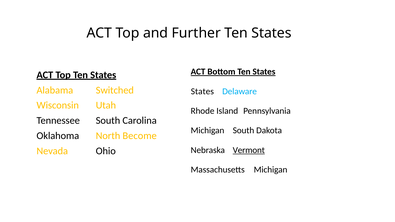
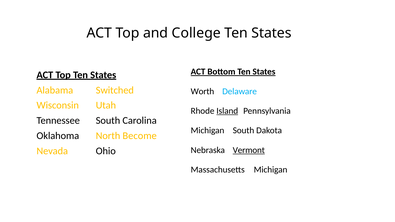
Further: Further -> College
States at (202, 91): States -> Worth
Island underline: none -> present
